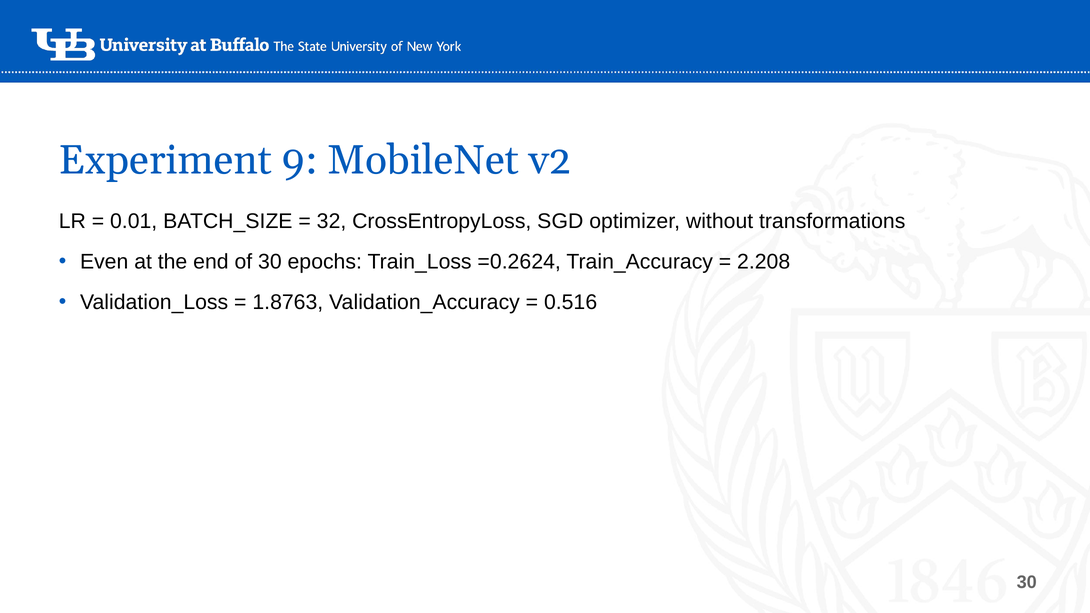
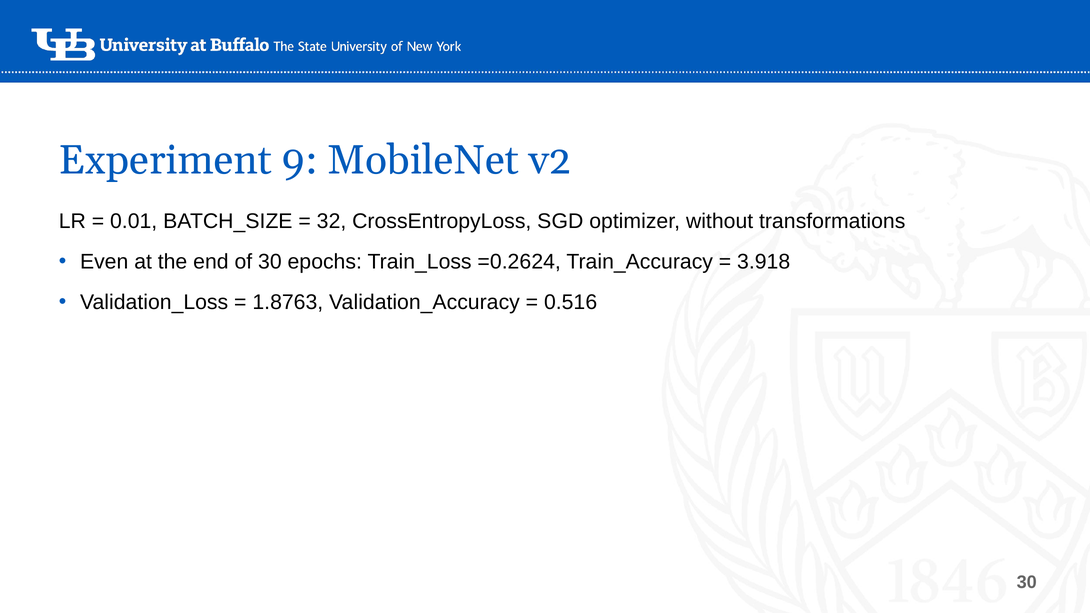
2.208: 2.208 -> 3.918
